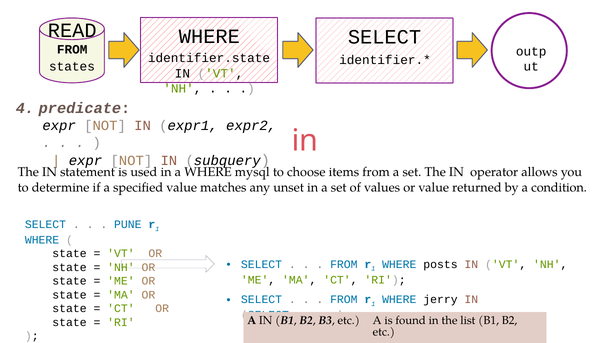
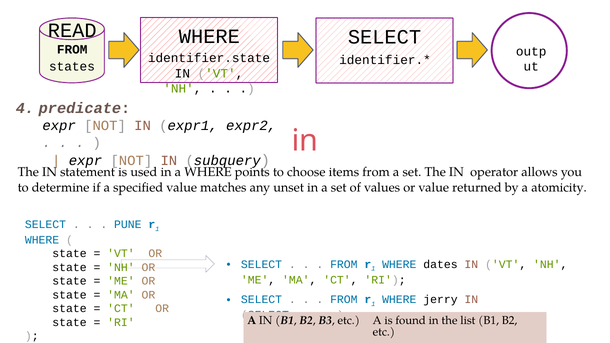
mysql: mysql -> points
condition: condition -> atomicity
posts: posts -> dates
